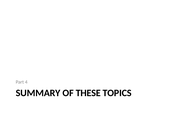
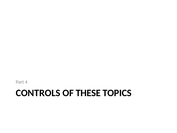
SUMMARY: SUMMARY -> CONTROLS
